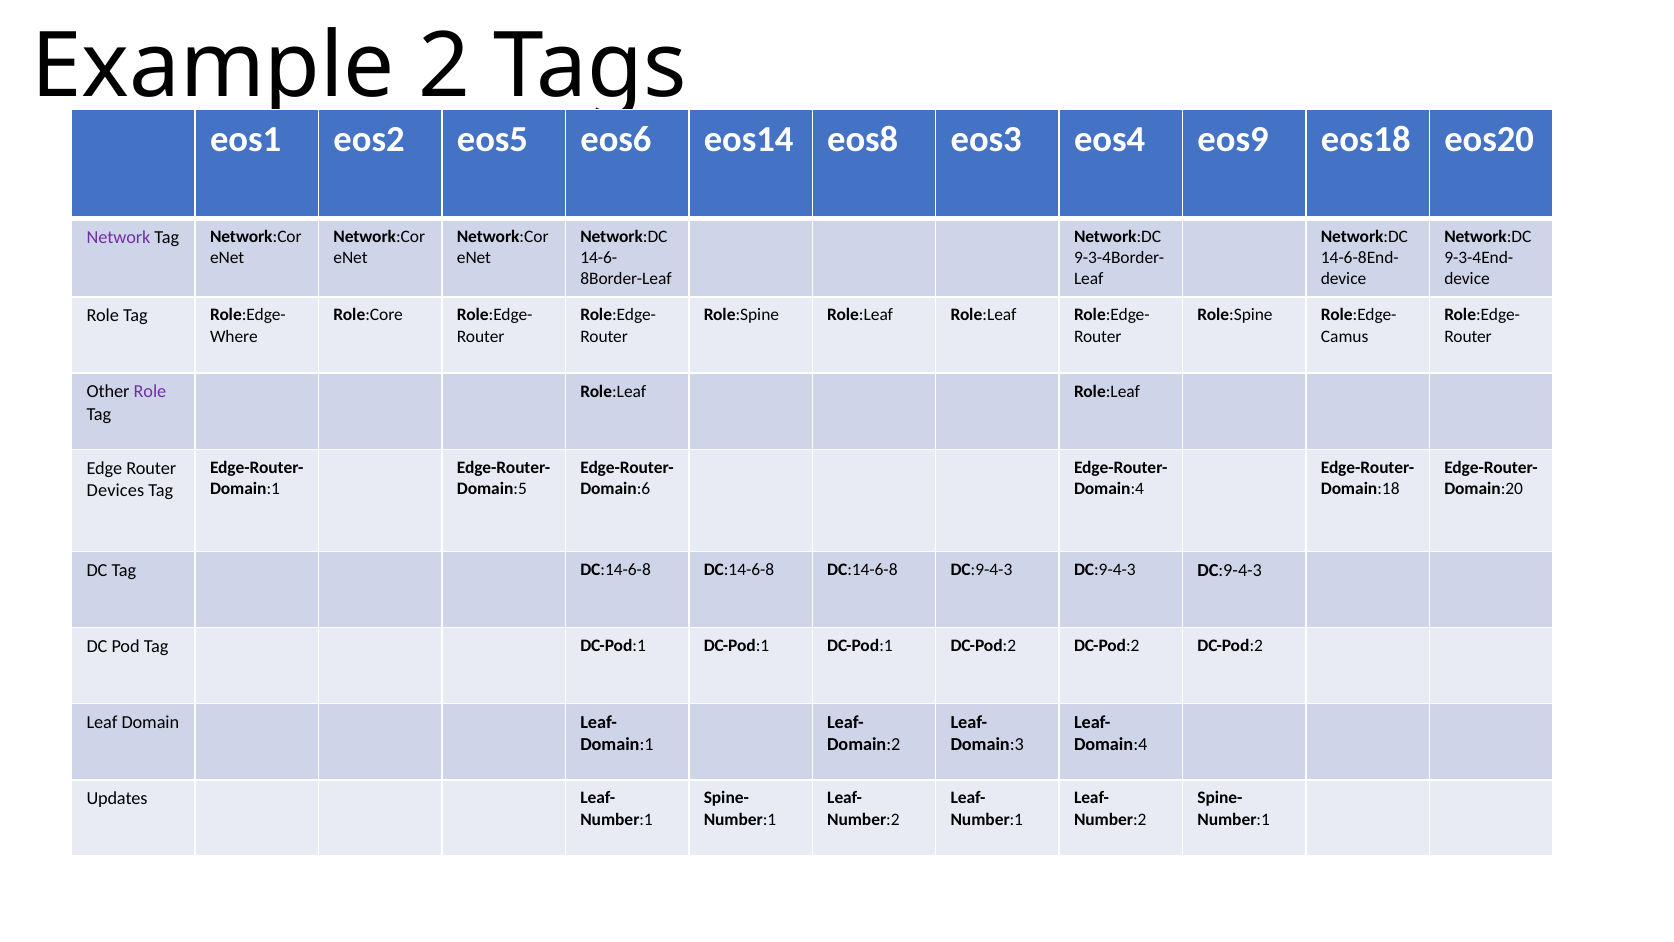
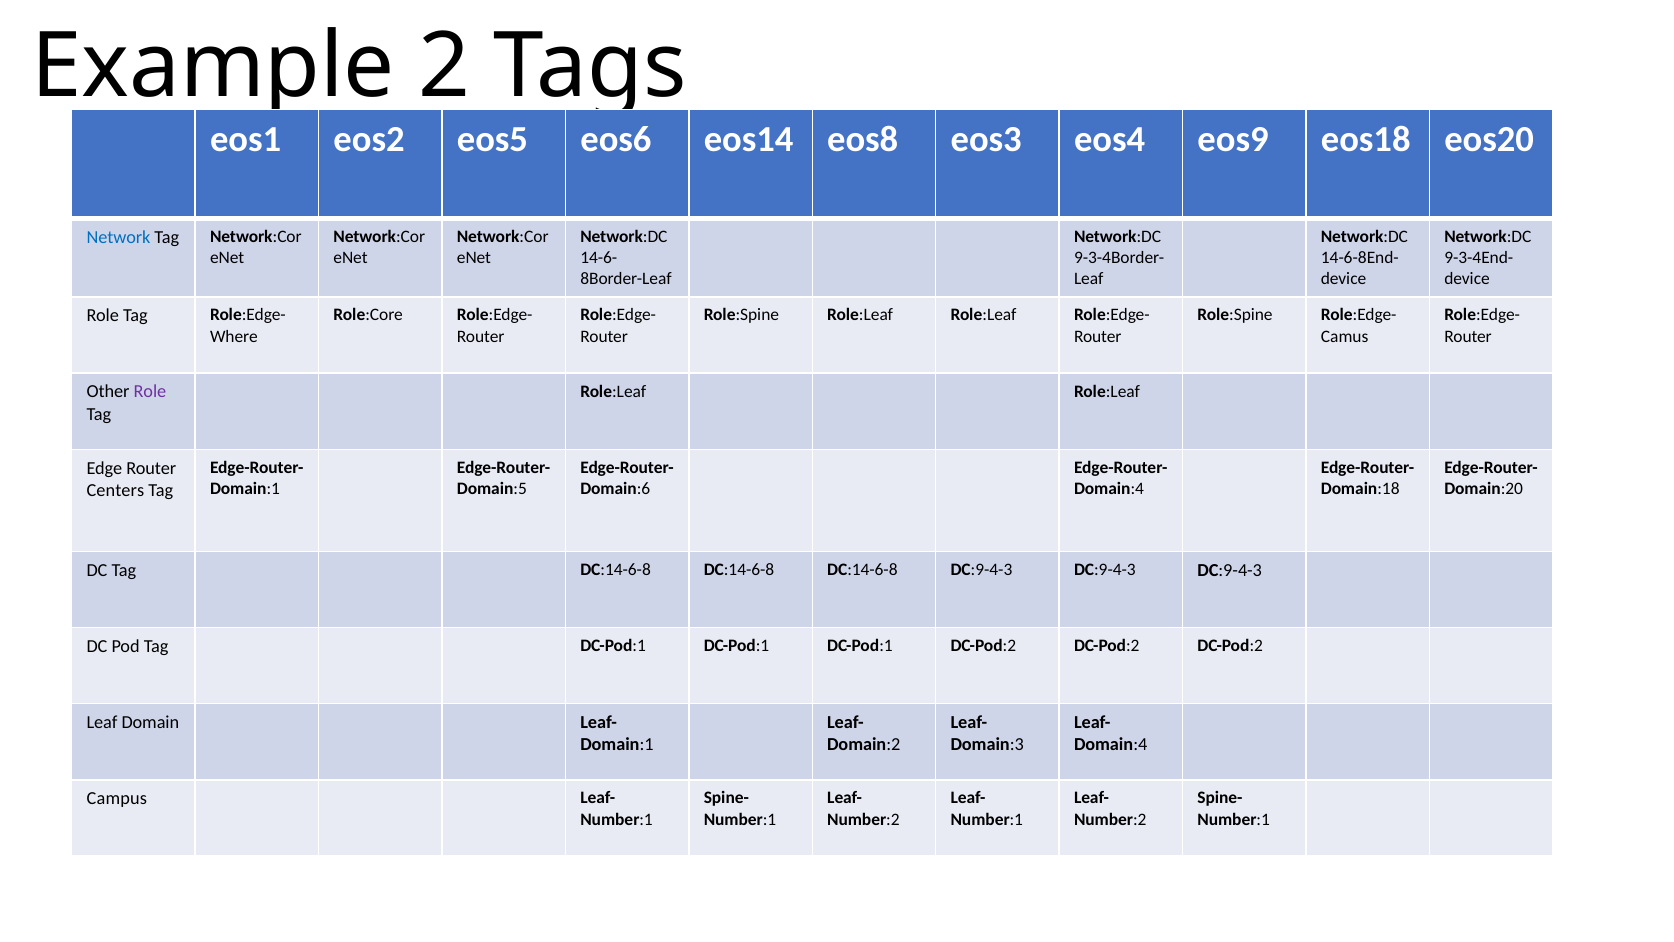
Network colour: purple -> blue
Devices: Devices -> Centers
Updates: Updates -> Campus
